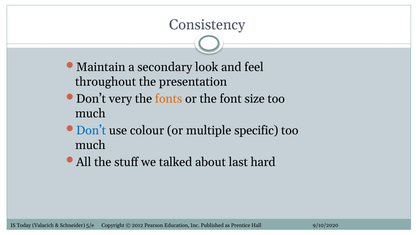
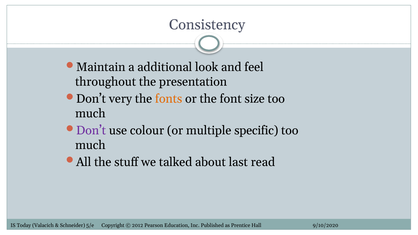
secondary: secondary -> additional
Don’t at (91, 130) colour: blue -> purple
hard: hard -> read
